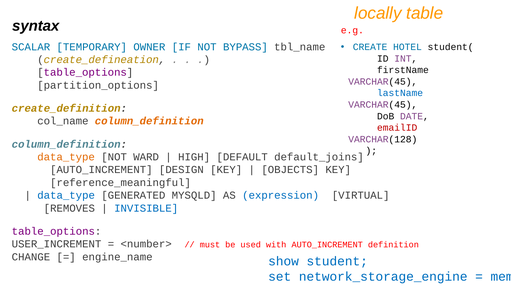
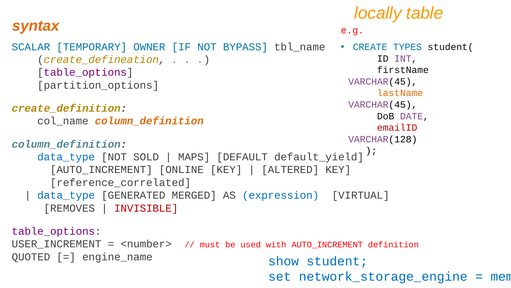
syntax colour: black -> orange
HOTEL: HOTEL -> TYPES
lastName colour: blue -> orange
data_type at (66, 157) colour: orange -> blue
WARD: WARD -> SOLD
HIGH: HIGH -> MAPS
default_joins: default_joins -> default_yield
DESIGN: DESIGN -> ONLINE
OBJECTS: OBJECTS -> ALTERED
reference_meaningful: reference_meaningful -> reference_correlated
MYSQLD: MYSQLD -> MERGED
INVISIBLE colour: blue -> red
CHANGE: CHANGE -> QUOTED
